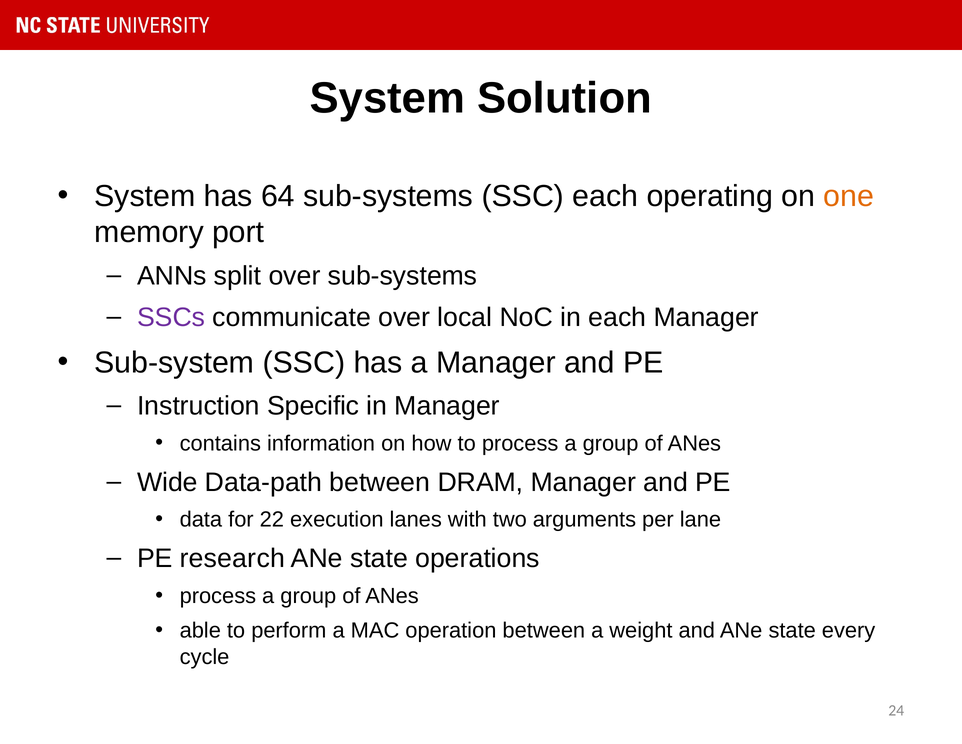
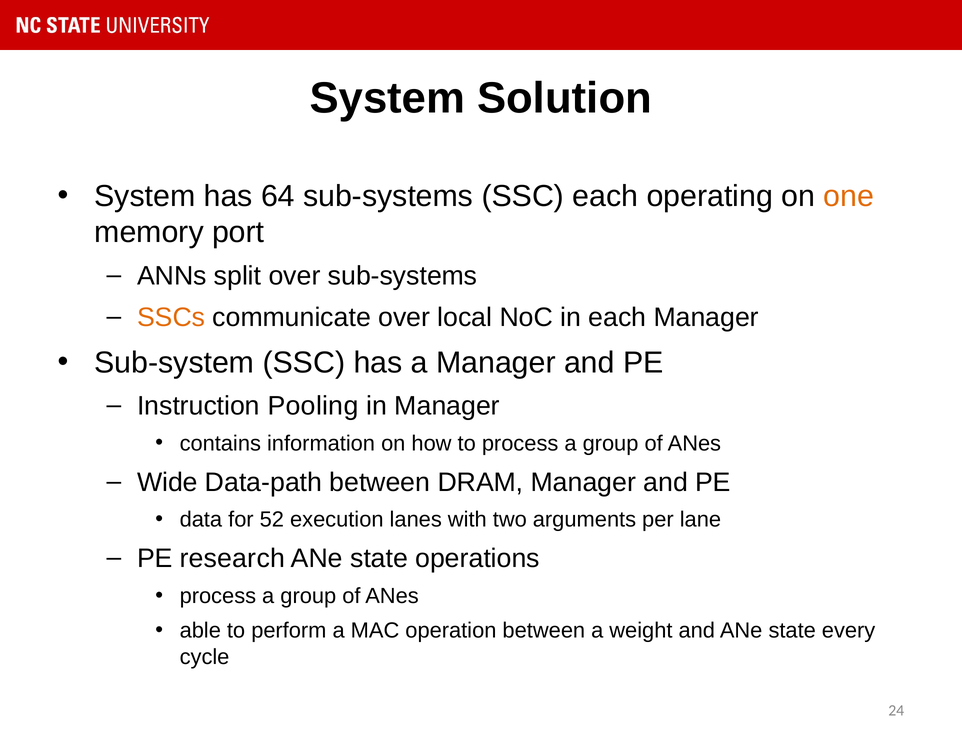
SSCs colour: purple -> orange
Specific: Specific -> Pooling
22: 22 -> 52
